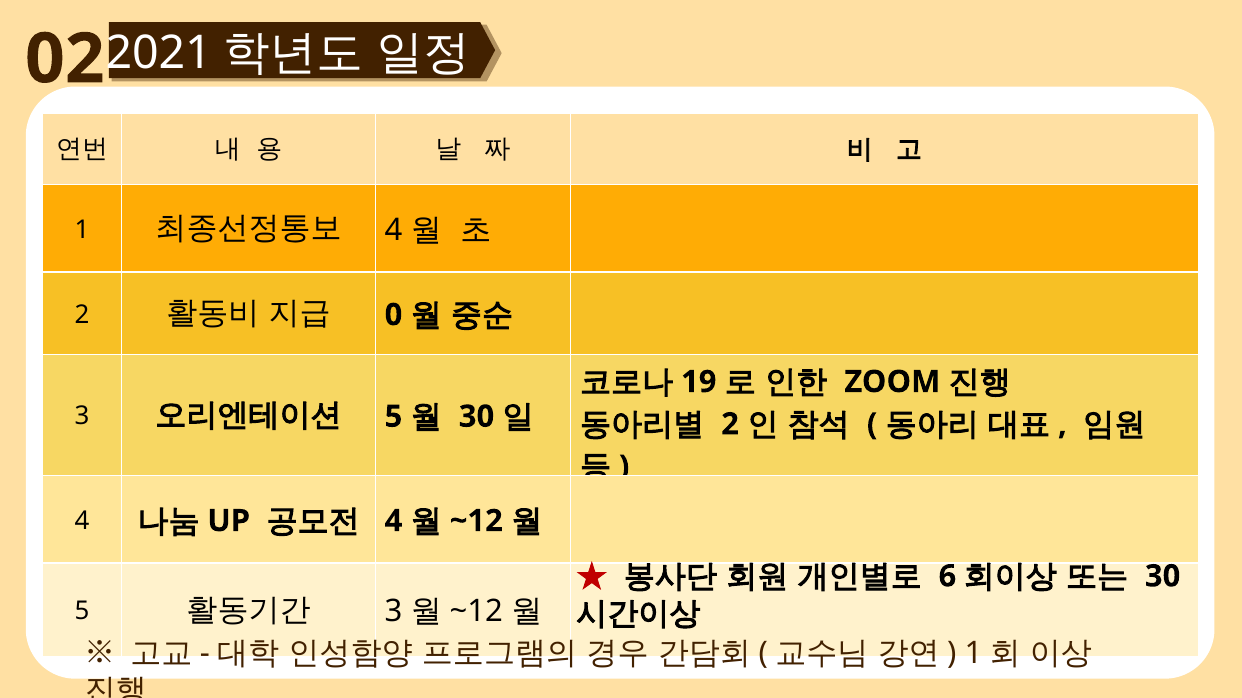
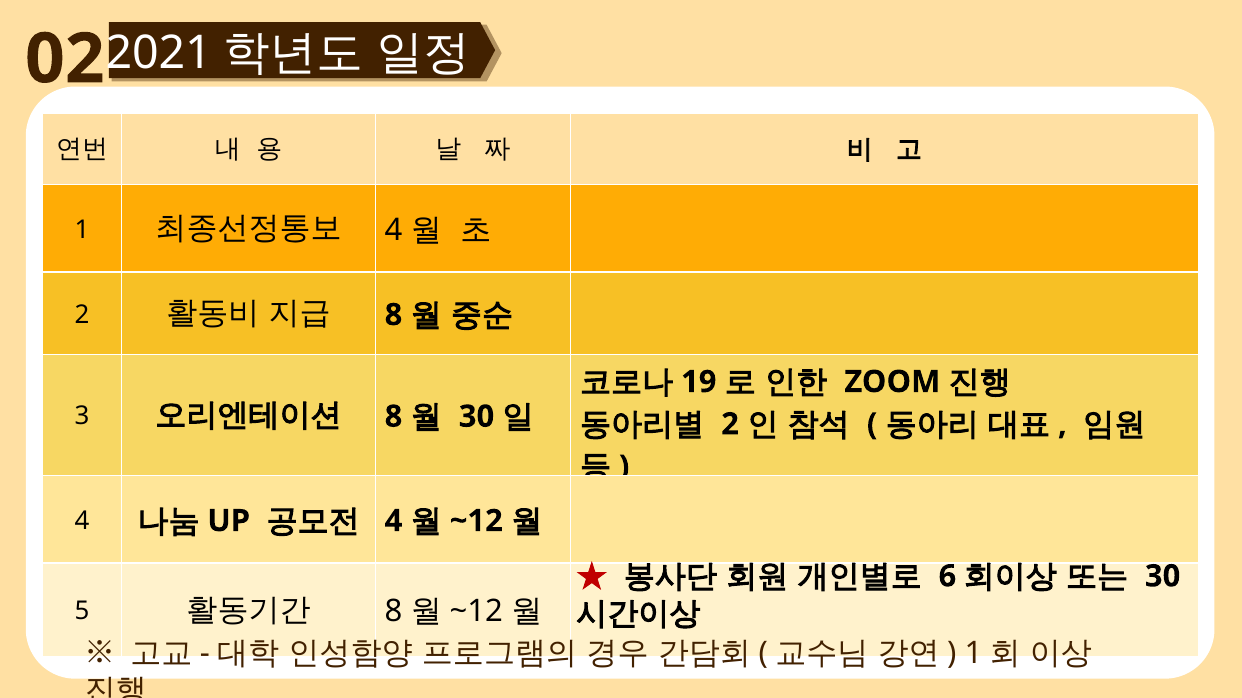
0 at (394, 315): 0 -> 8
5 at (394, 417): 5 -> 8
3 at (394, 612): 3 -> 8
